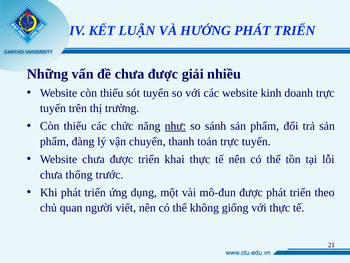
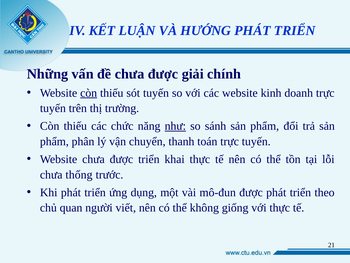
nhiều: nhiều -> chính
còn at (89, 93) underline: none -> present
đàng: đàng -> phân
